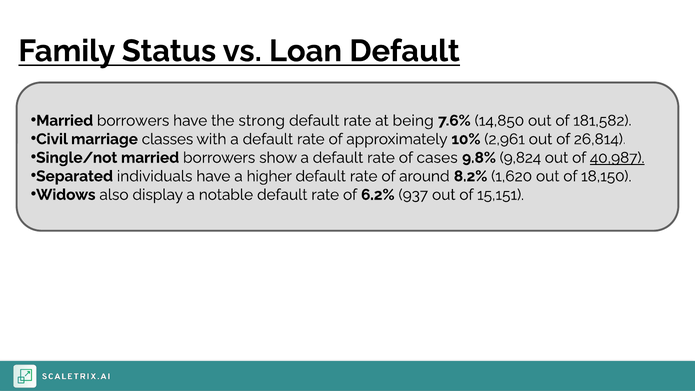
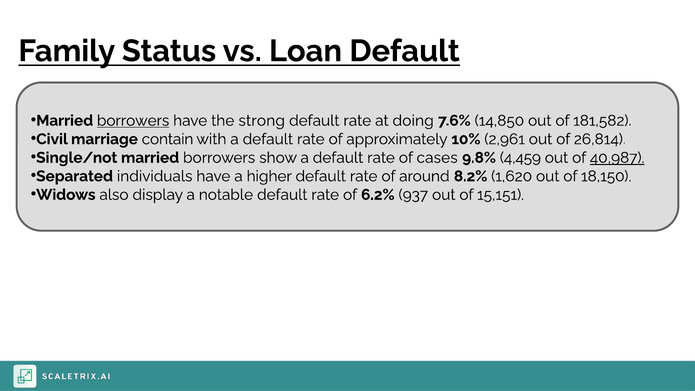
borrowers at (133, 121) underline: none -> present
being: being -> doing
classes: classes -> contain
9,824: 9,824 -> 4,459
